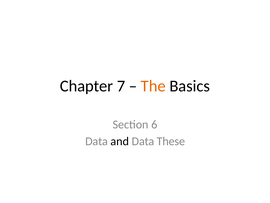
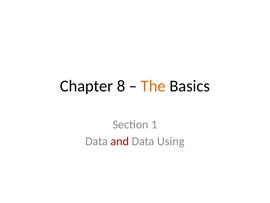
7: 7 -> 8
6: 6 -> 1
and colour: black -> red
These: These -> Using
